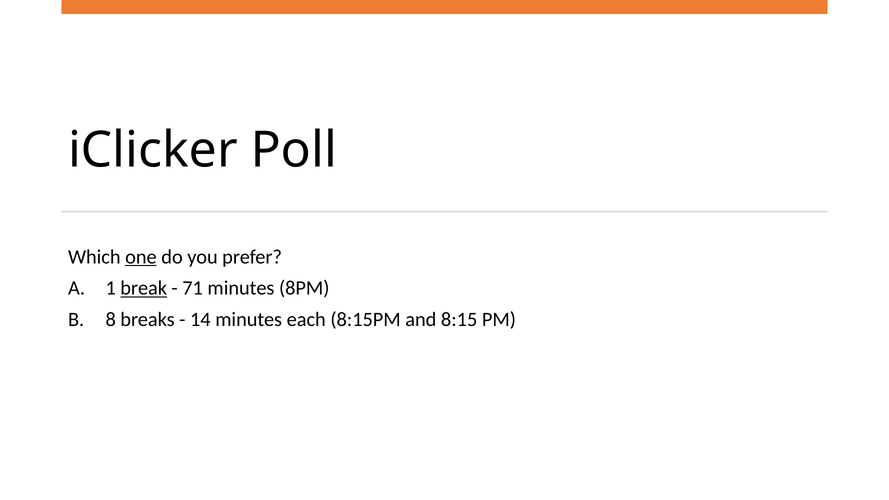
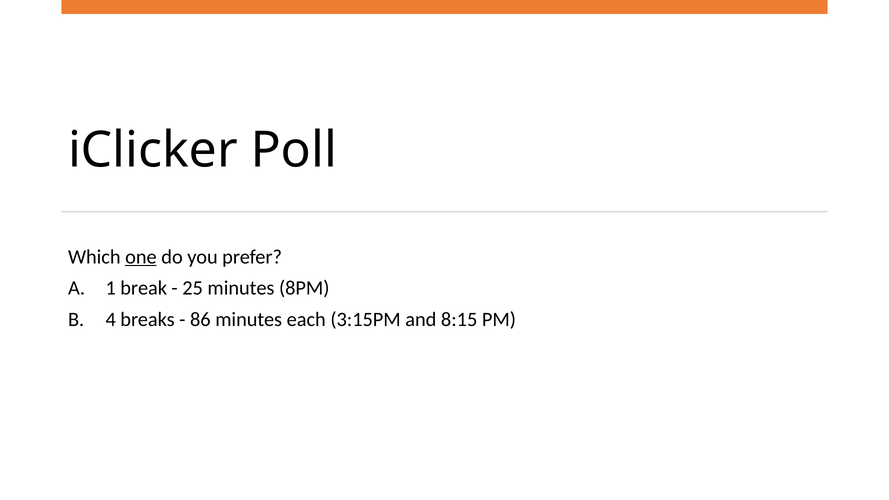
break underline: present -> none
71: 71 -> 25
8: 8 -> 4
14: 14 -> 86
8:15PM: 8:15PM -> 3:15PM
